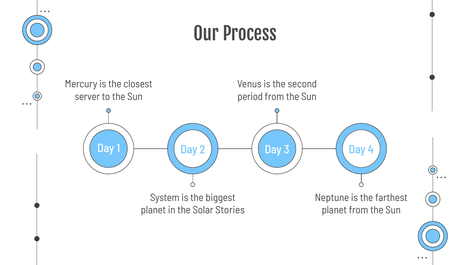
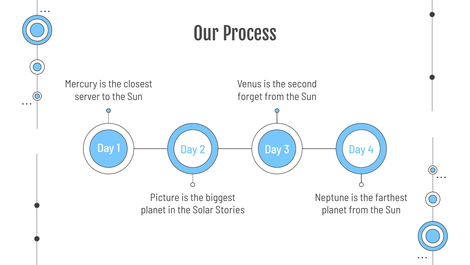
period: period -> forget
System: System -> Picture
